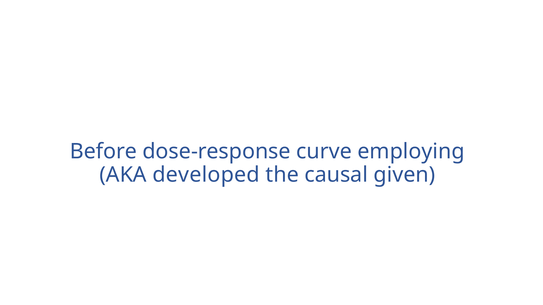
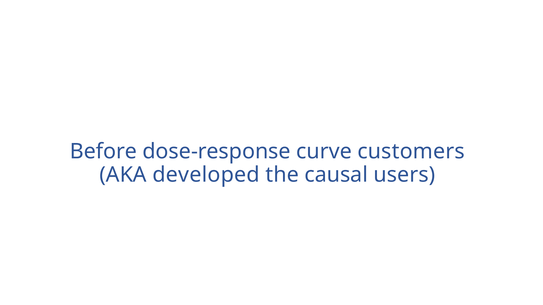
employing: employing -> customers
given: given -> users
